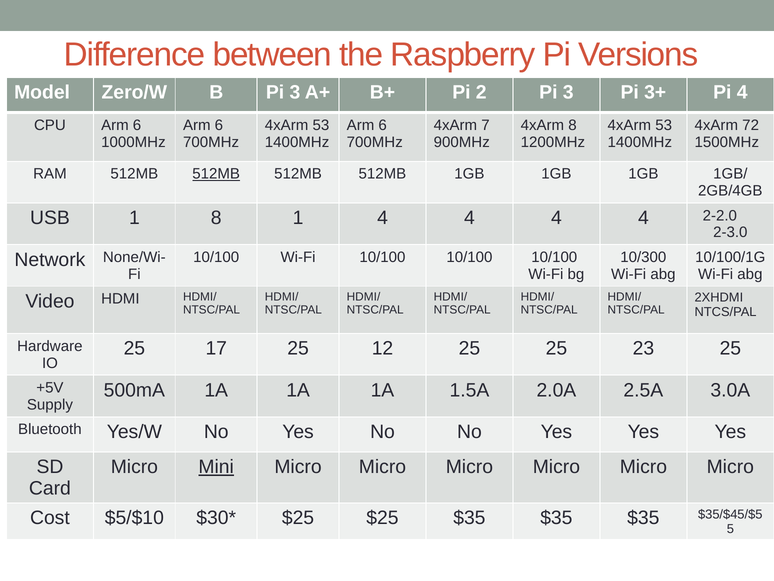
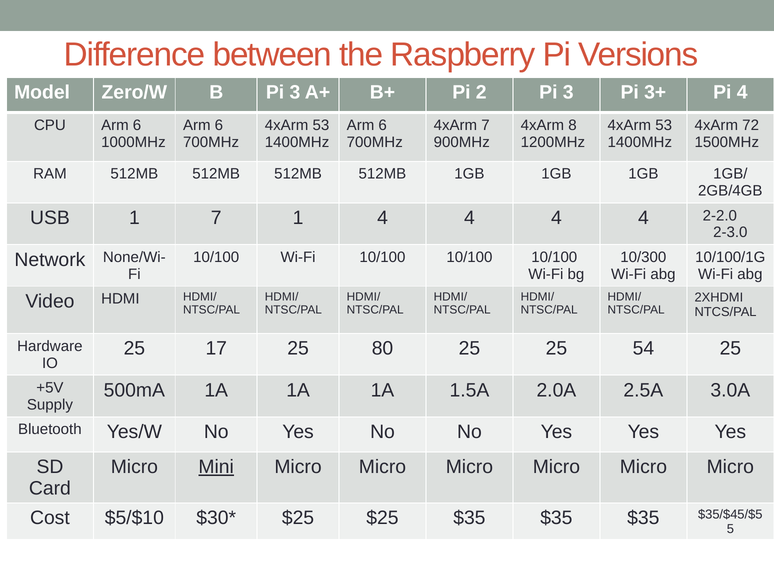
512MB at (216, 174) underline: present -> none
1 8: 8 -> 7
12: 12 -> 80
23: 23 -> 54
